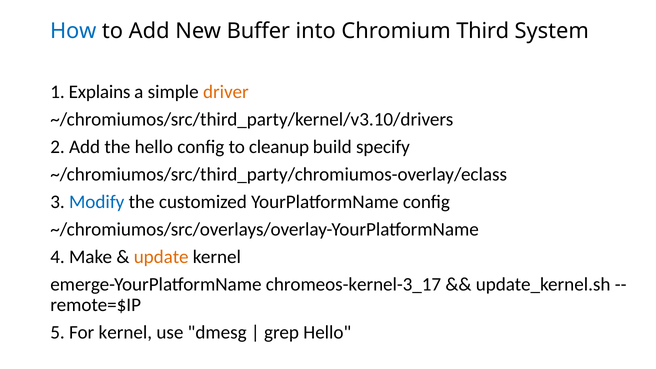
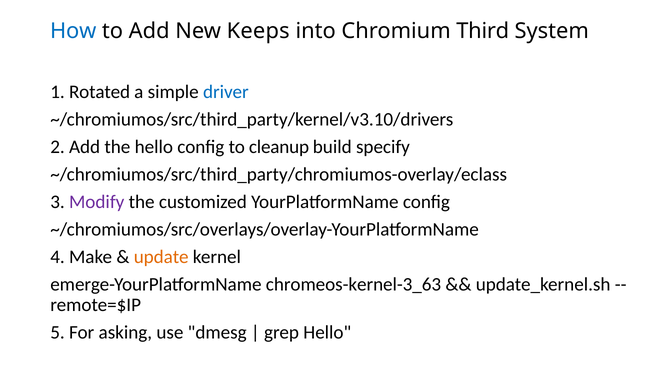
Buffer: Buffer -> Keeps
Explains: Explains -> Rotated
driver colour: orange -> blue
Modify colour: blue -> purple
chromeos-kernel-3_17: chromeos-kernel-3_17 -> chromeos-kernel-3_63
For kernel: kernel -> asking
